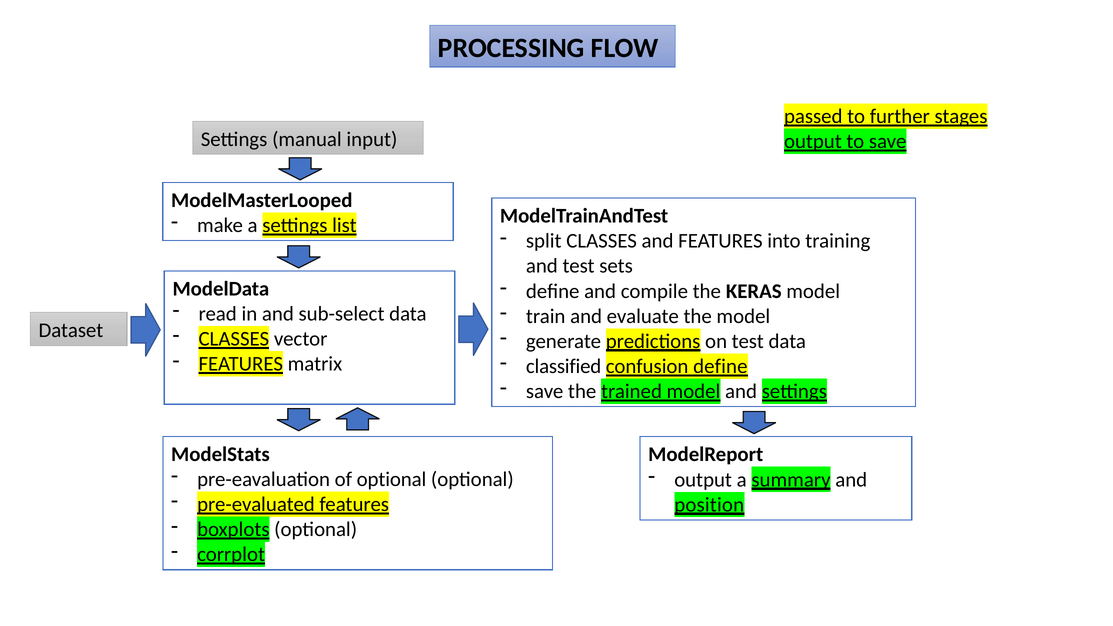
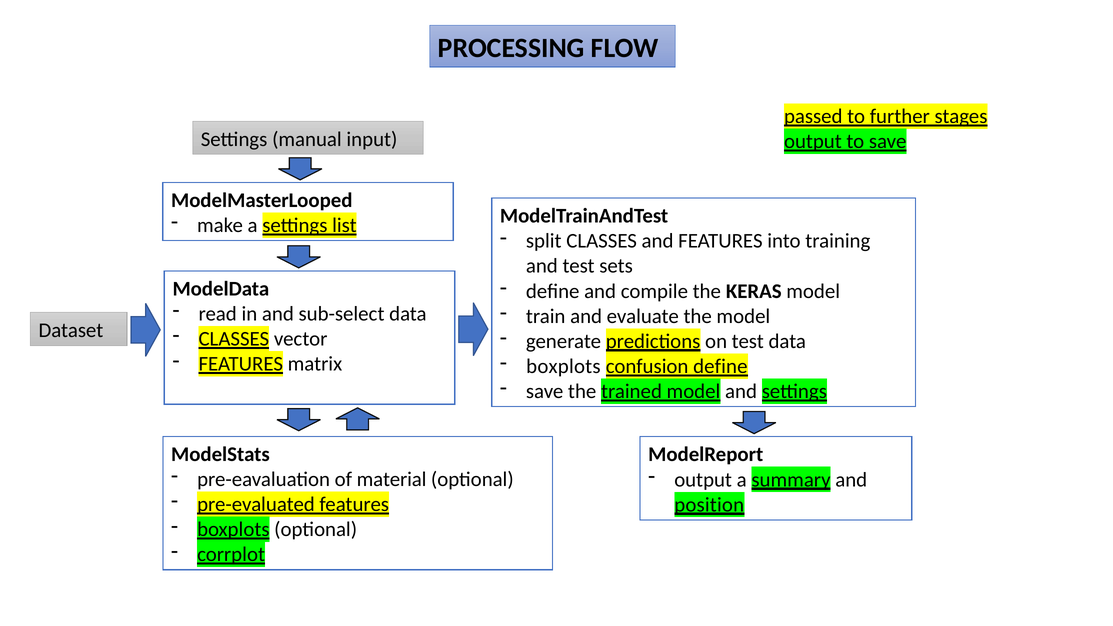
classified at (564, 366): classified -> boxplots
of optional: optional -> material
